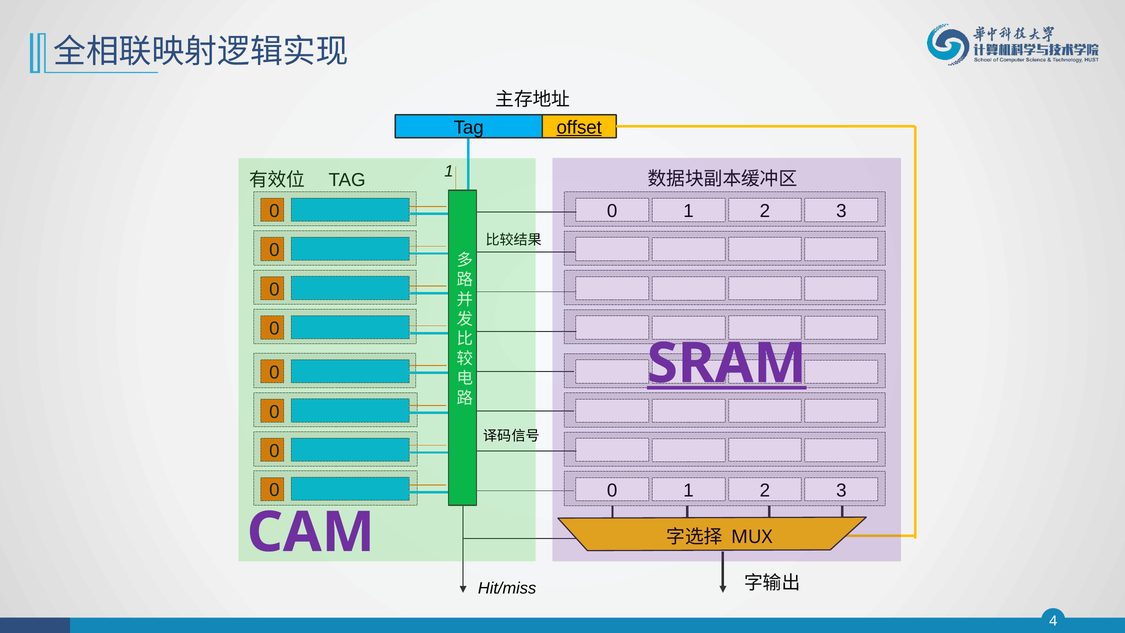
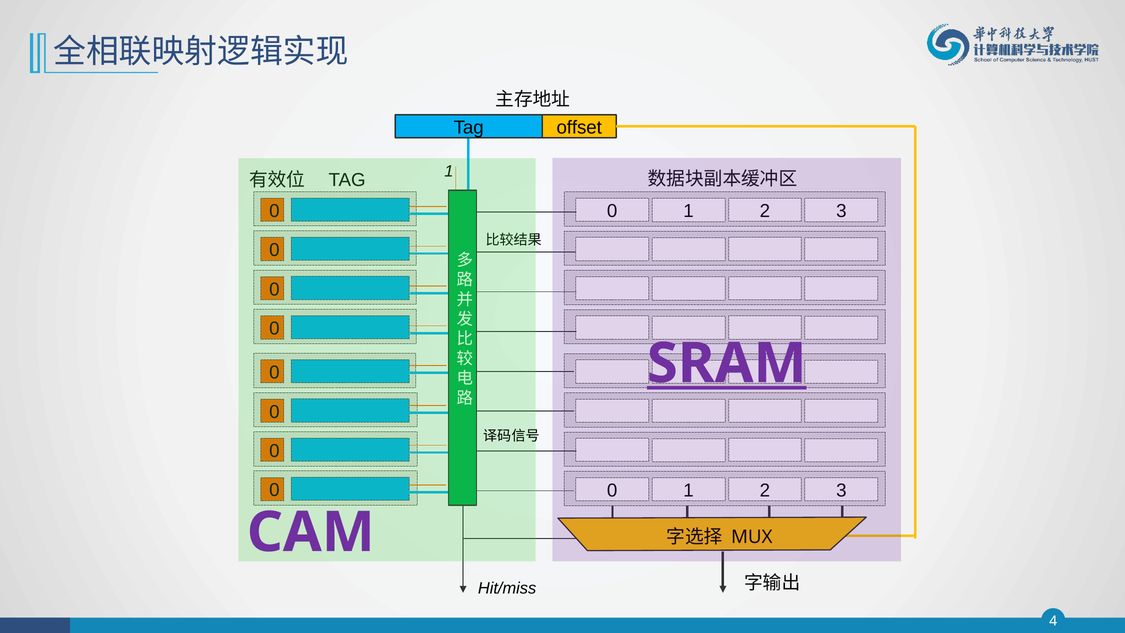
offset underline: present -> none
